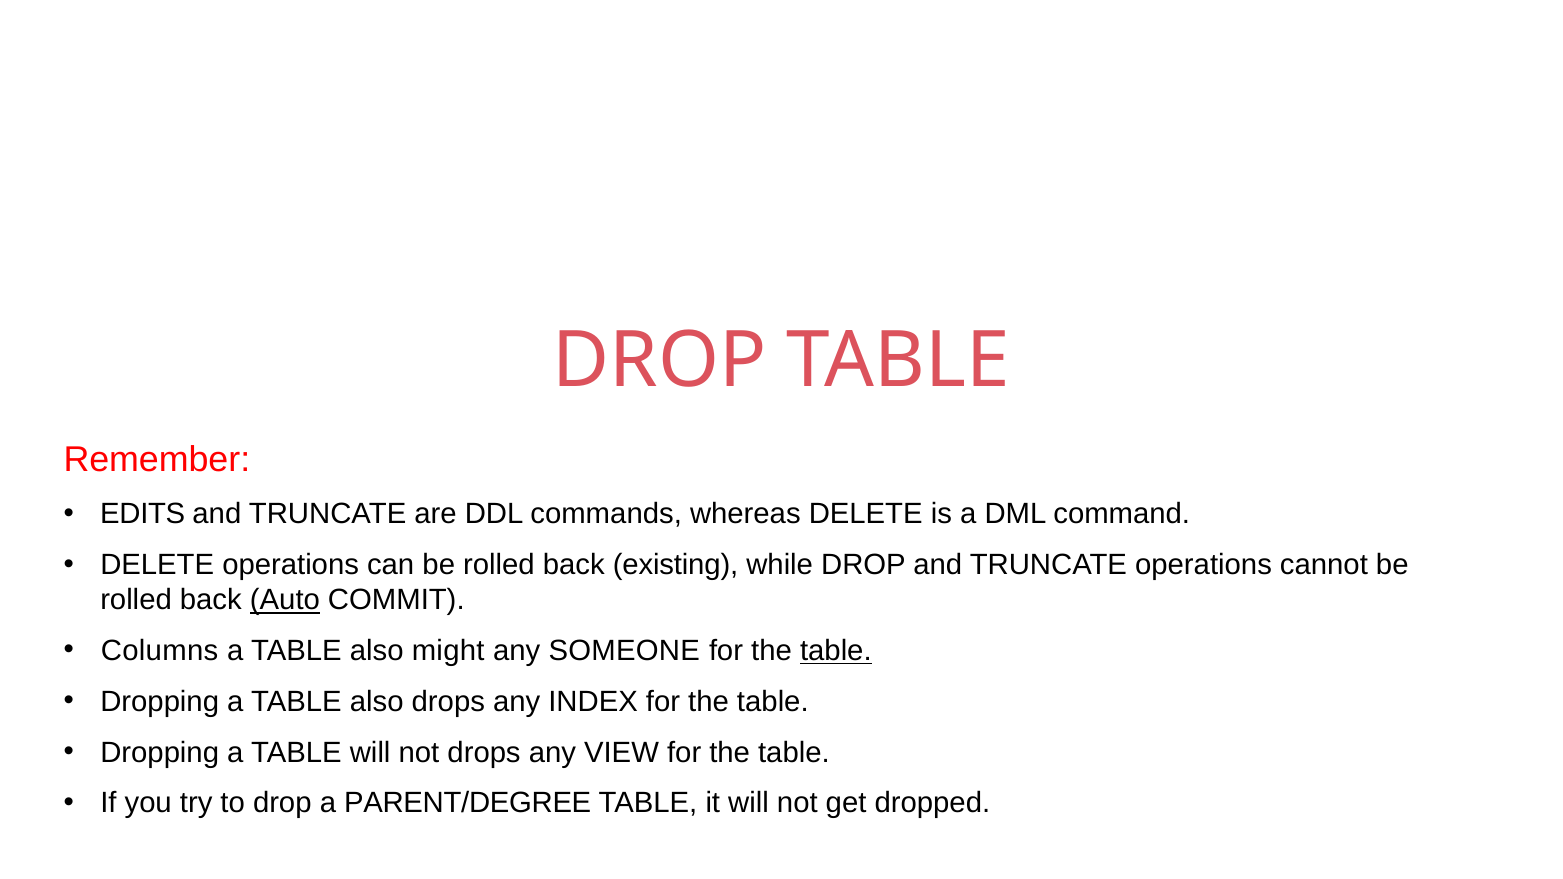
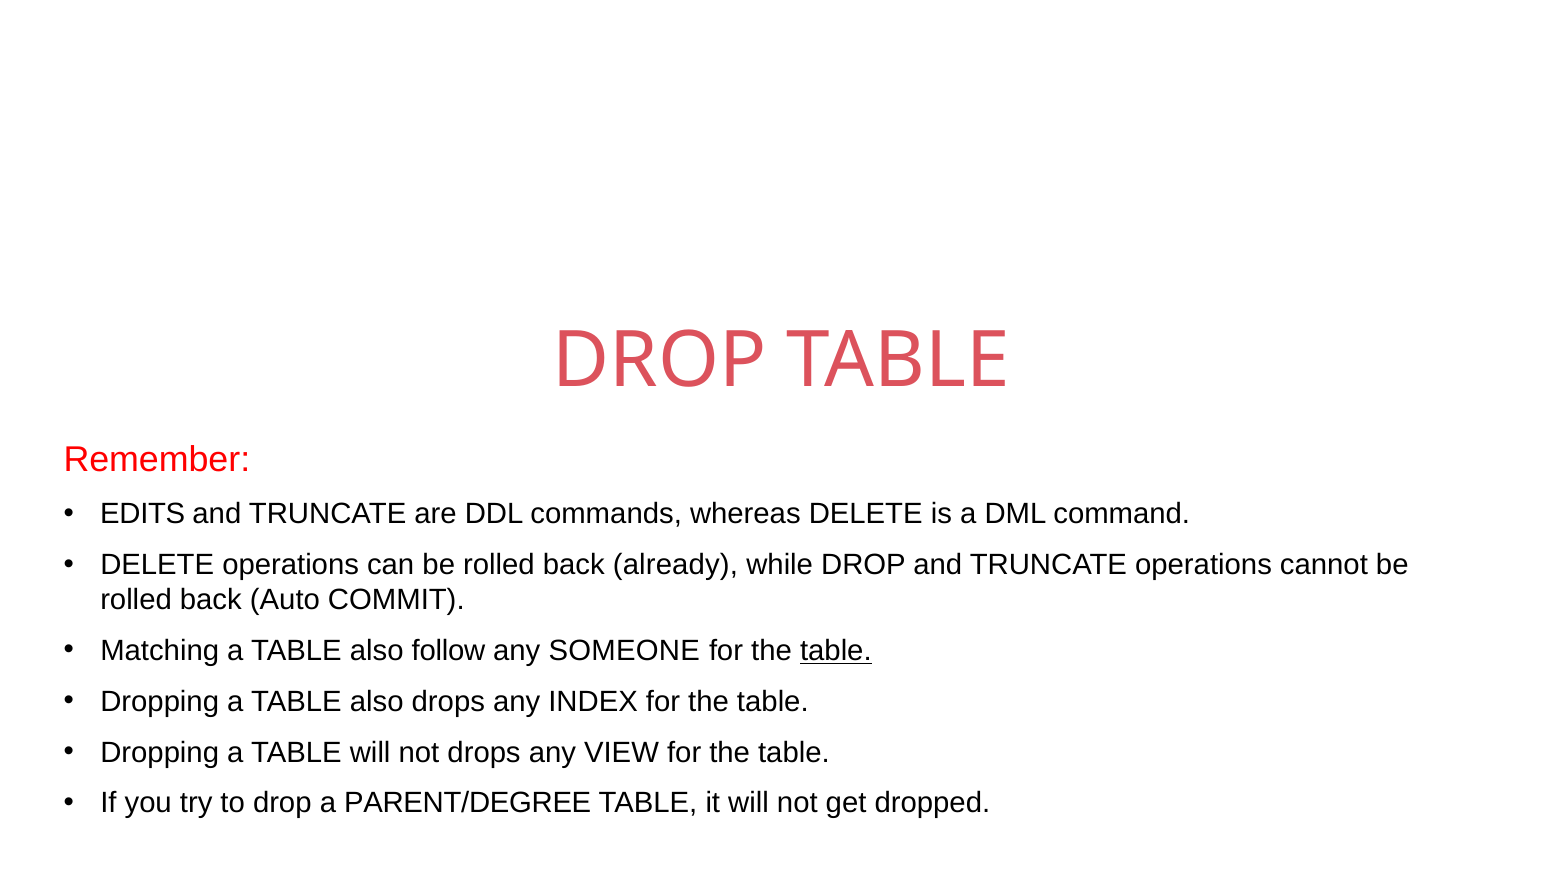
existing: existing -> already
Auto underline: present -> none
Columns: Columns -> Matching
might: might -> follow
